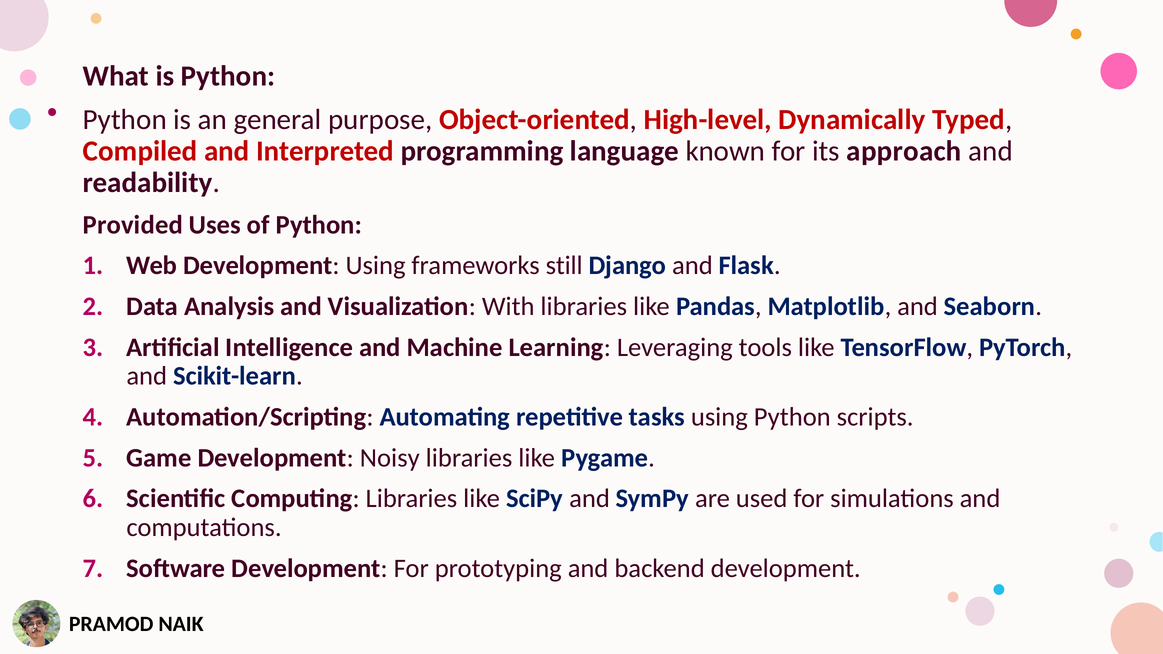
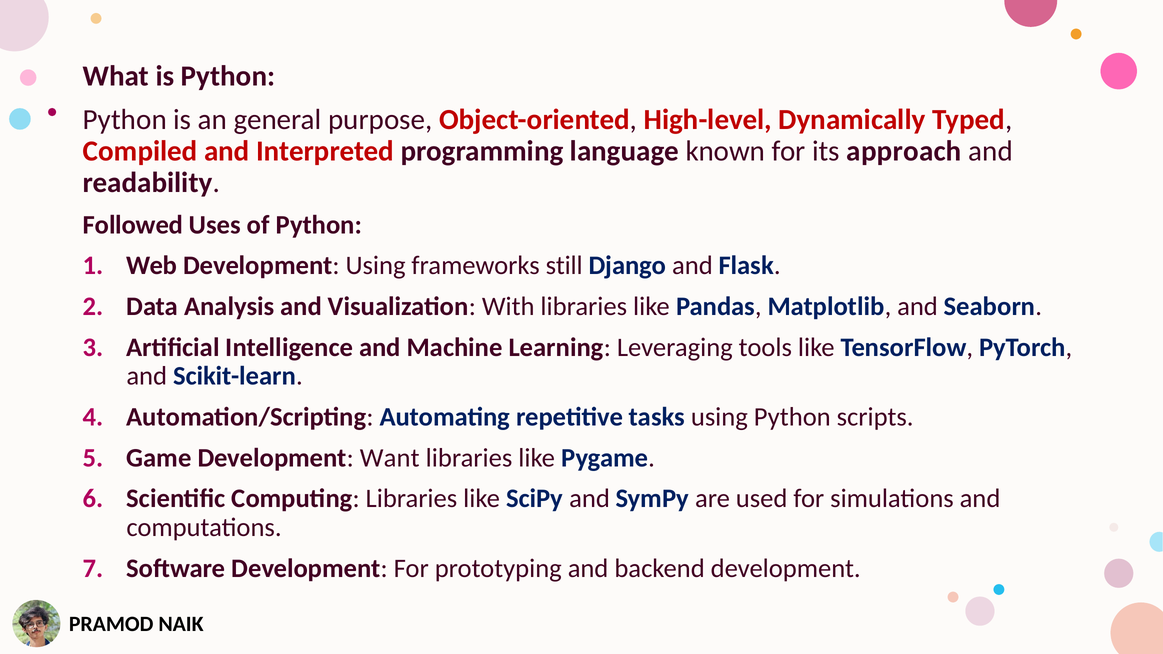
Provided: Provided -> Followed
Noisy: Noisy -> Want
